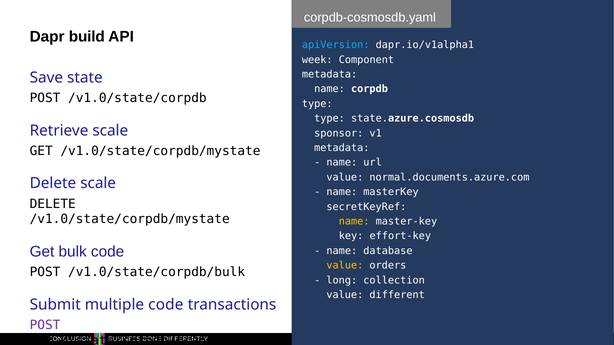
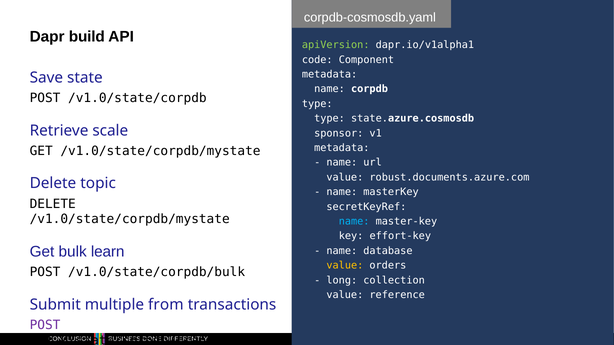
apiVersion colour: light blue -> light green
week: week -> code
normal.documents.azure.com: normal.documents.azure.com -> robust.documents.azure.com
Delete scale: scale -> topic
name at (354, 222) colour: yellow -> light blue
bulk code: code -> learn
different: different -> reference
multiple code: code -> from
